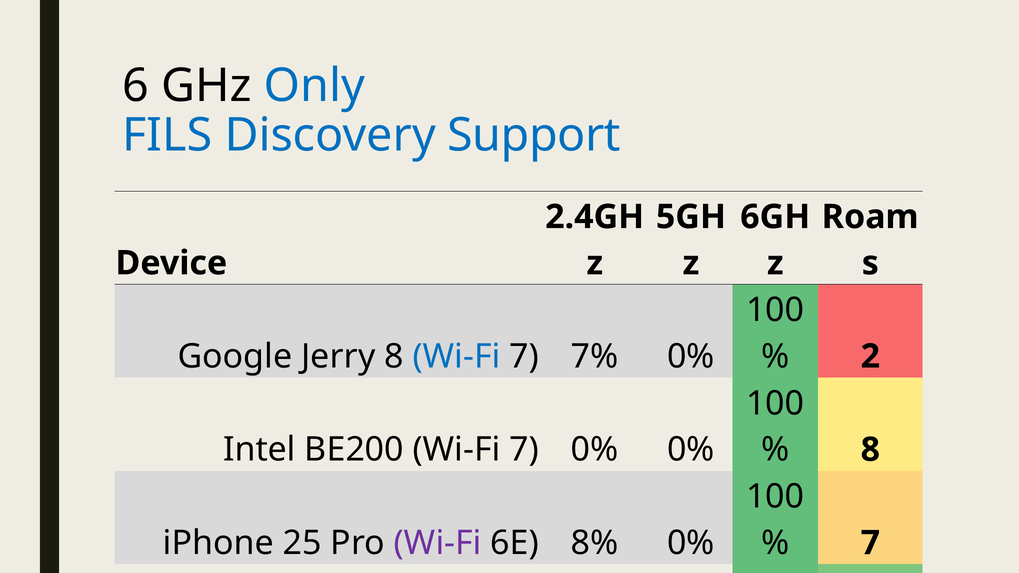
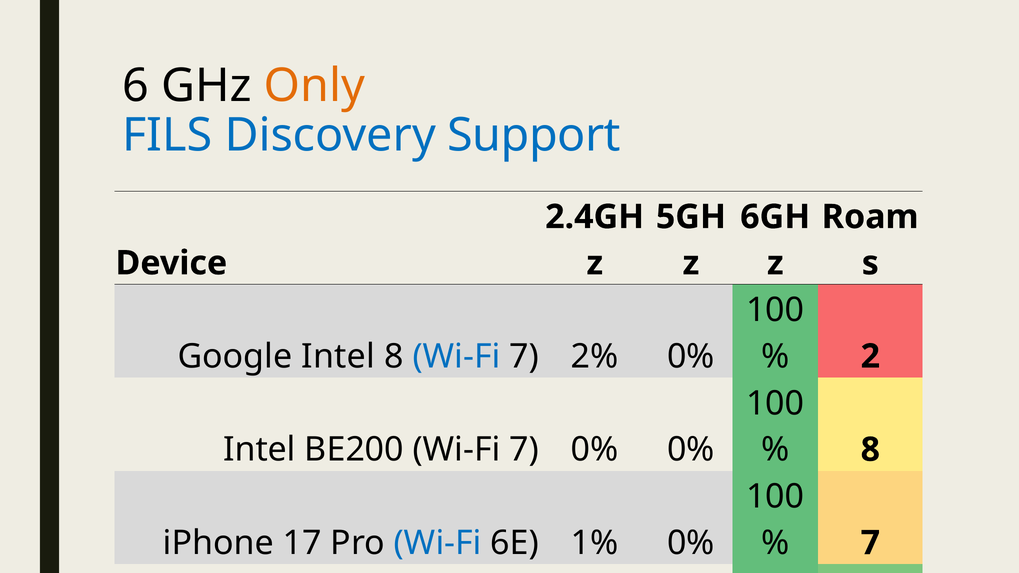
Only colour: blue -> orange
Google Jerry: Jerry -> Intel
7%: 7% -> 2%
25: 25 -> 17
Wi-Fi at (438, 543) colour: purple -> blue
8%: 8% -> 1%
